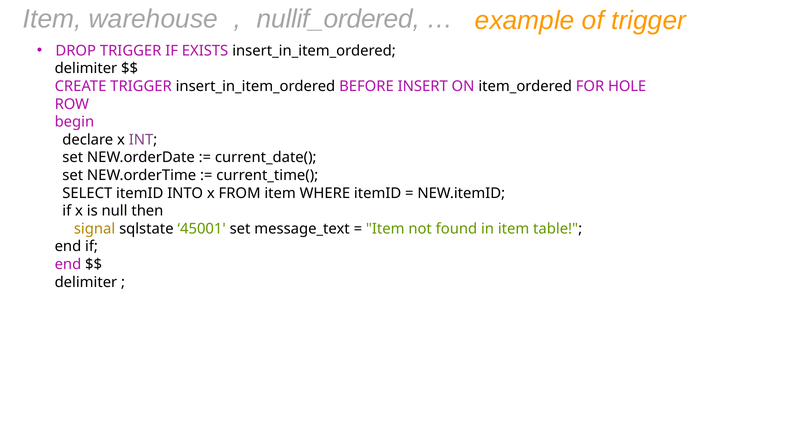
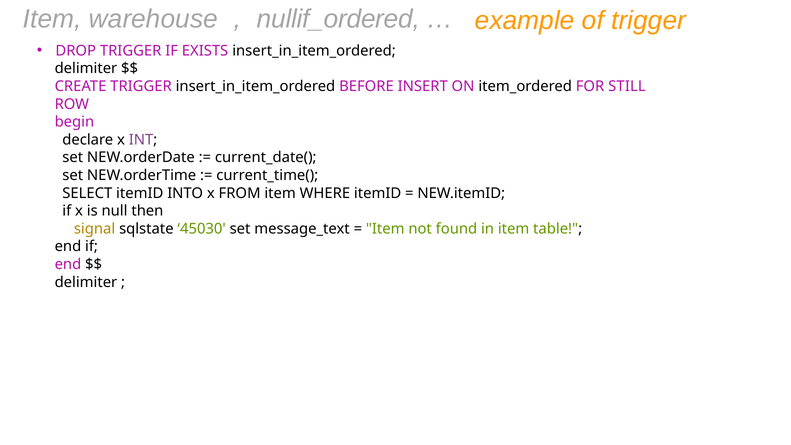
HOLE: HOLE -> STILL
45001: 45001 -> 45030
